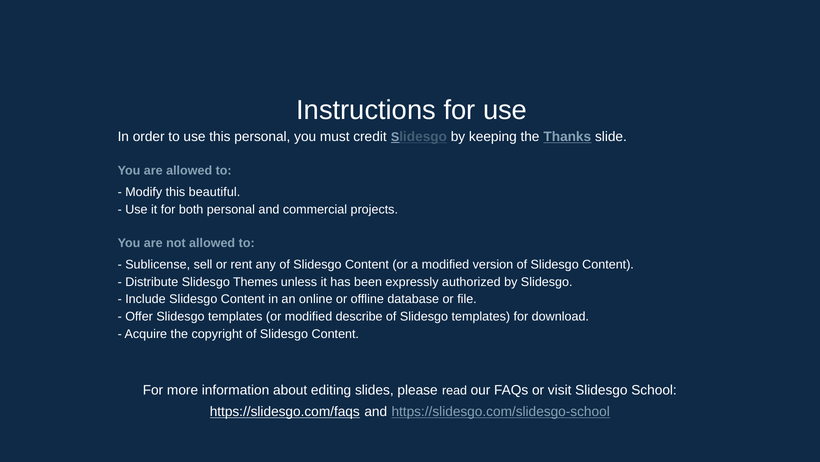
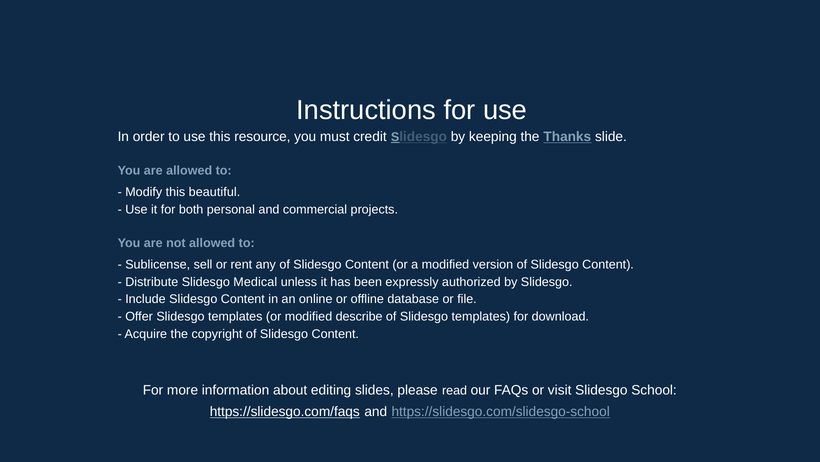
this personal: personal -> resource
Themes: Themes -> Medical
